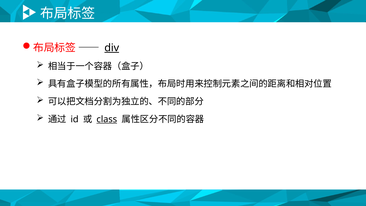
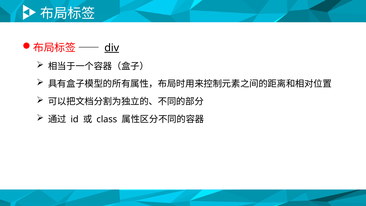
class underline: present -> none
